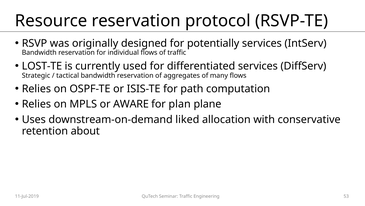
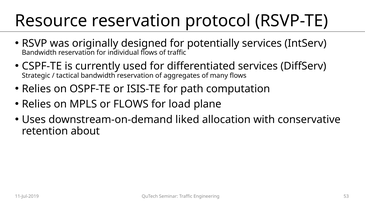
LOST-TE: LOST-TE -> CSPF-TE
or AWARE: AWARE -> FLOWS
plan: plan -> load
